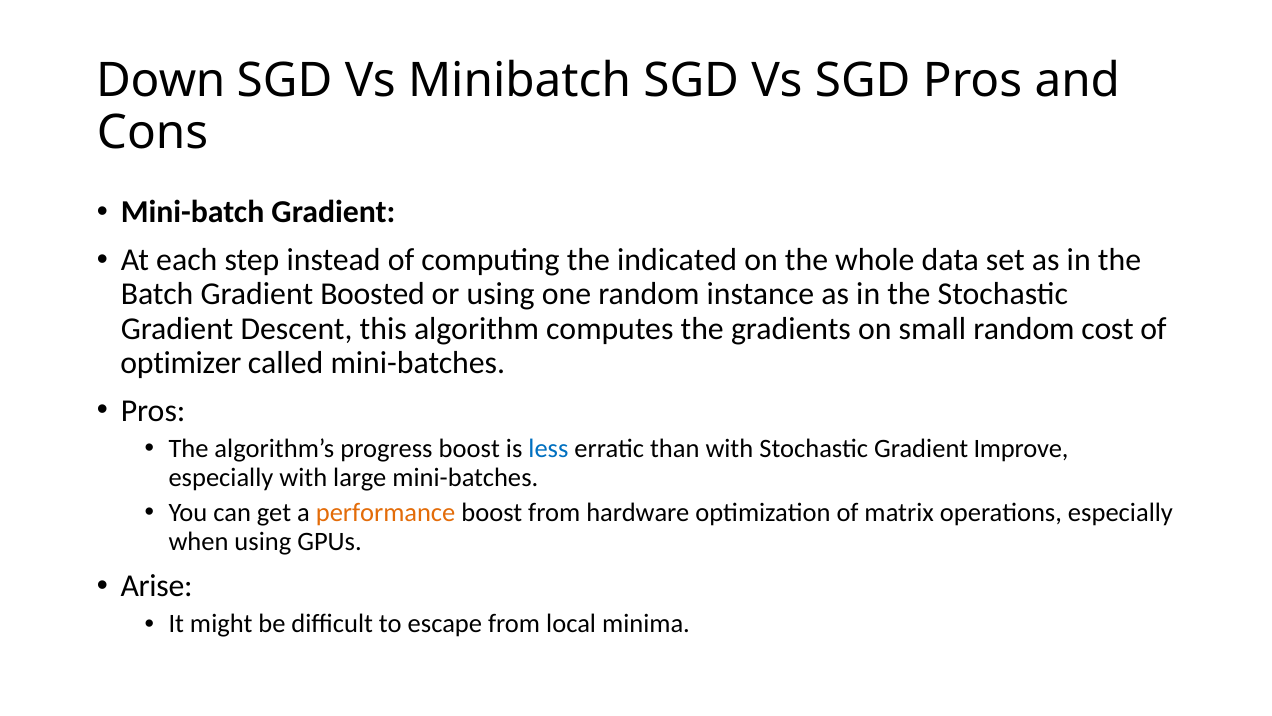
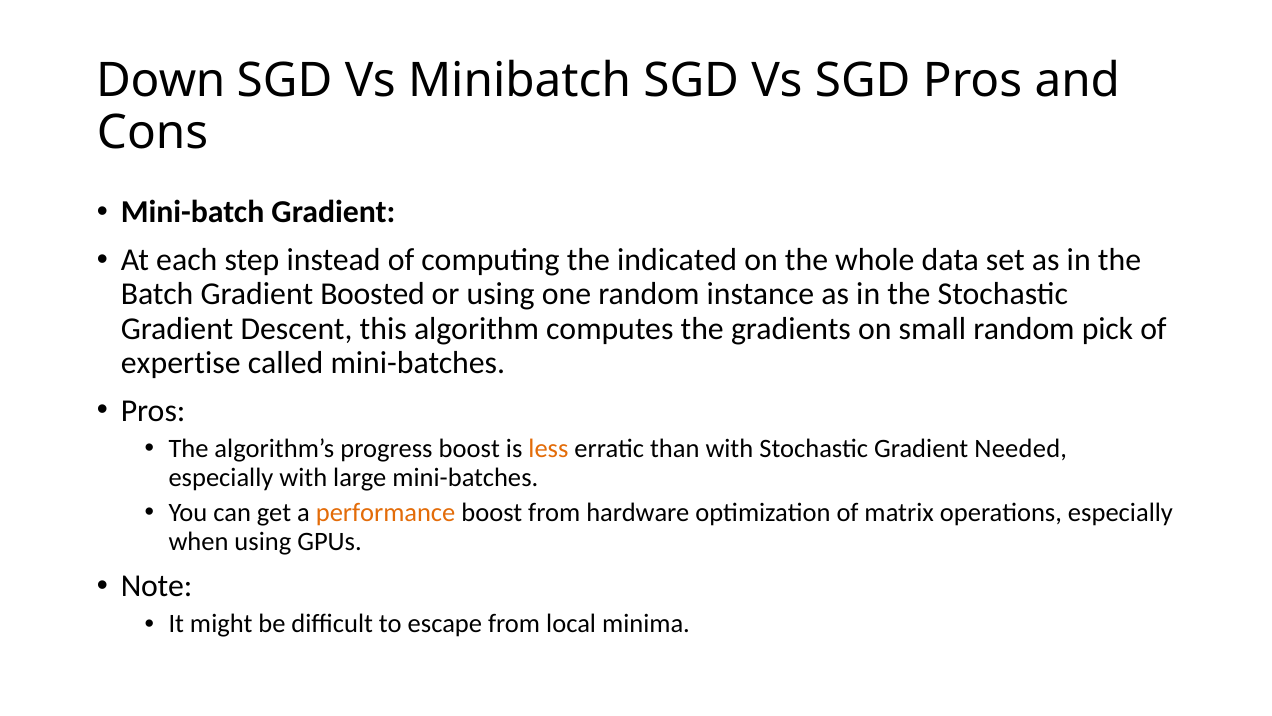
cost: cost -> pick
optimizer: optimizer -> expertise
less colour: blue -> orange
Improve: Improve -> Needed
Arise: Arise -> Note
